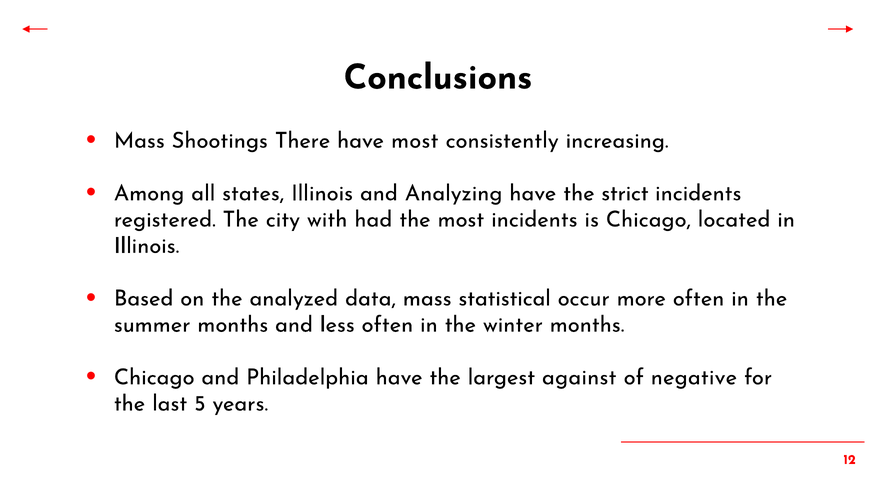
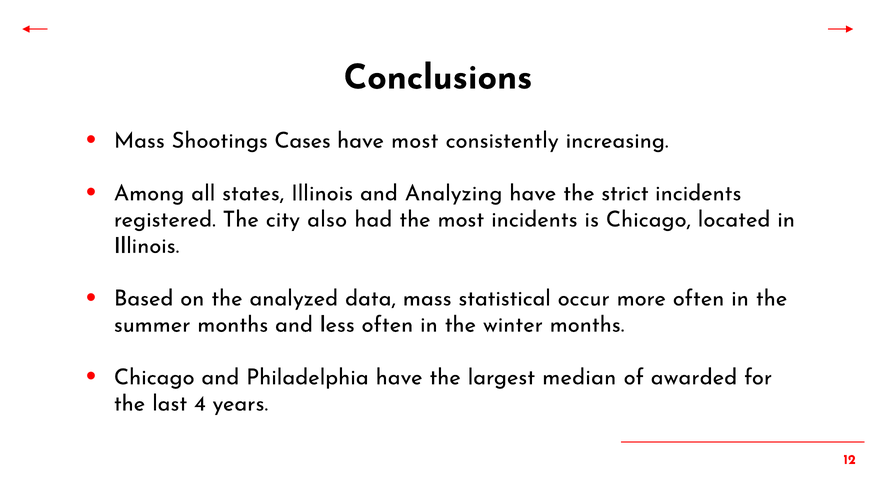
There: There -> Cases
with: with -> also
against: against -> median
negative: negative -> awarded
5: 5 -> 4
